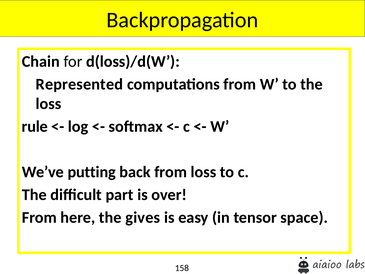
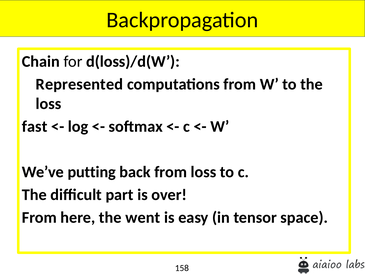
rule: rule -> fast
gives: gives -> went
